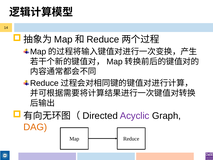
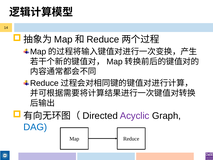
DAG colour: orange -> blue
